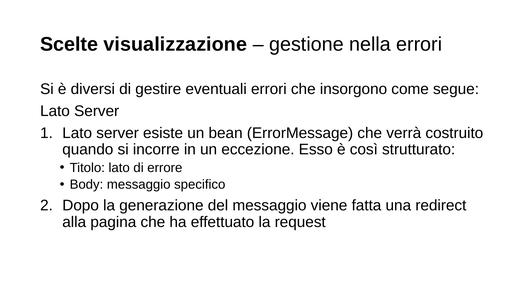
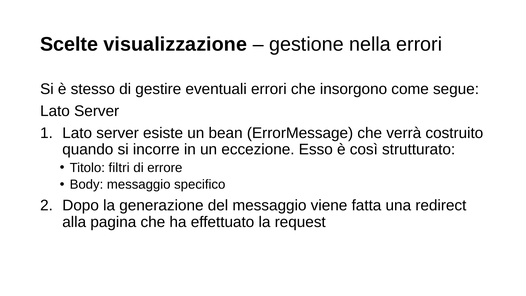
diversi: diversi -> stesso
Titolo lato: lato -> filtri
